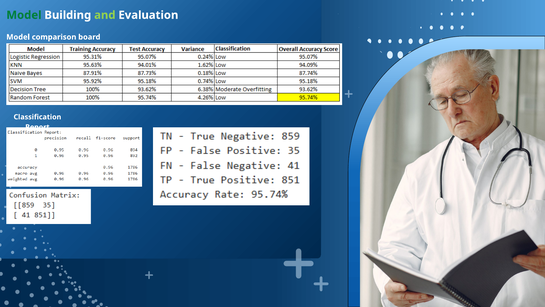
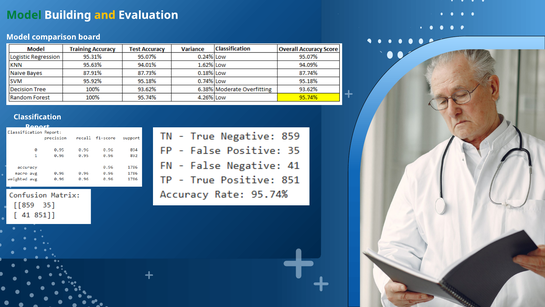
and colour: light green -> yellow
